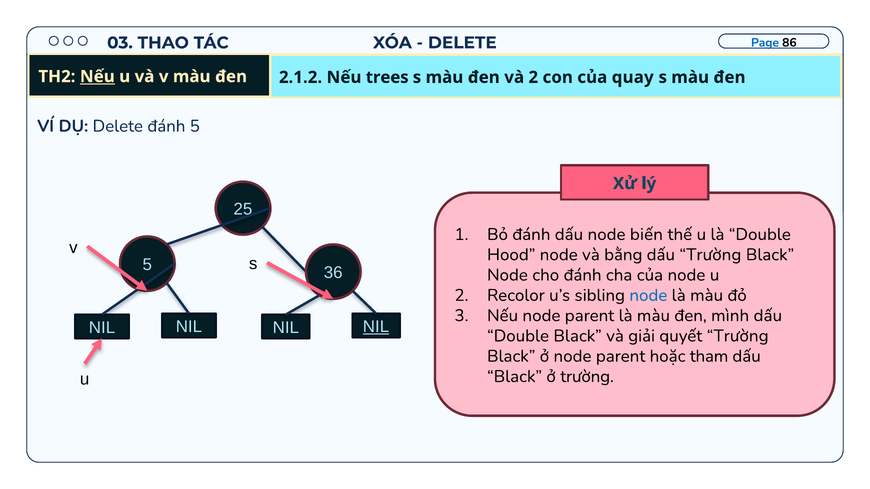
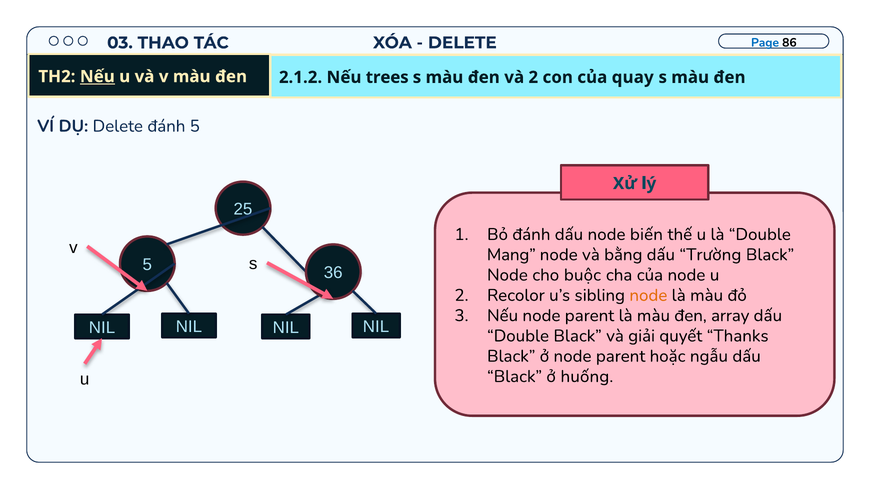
Hood: Hood -> Mang
cho đánh: đánh -> buộc
node at (648, 295) colour: blue -> orange
mình: mình -> array
NIL at (376, 327) underline: present -> none
quyết Trường: Trường -> Thanks
tham: tham -> ngẫu
ở trường: trường -> huống
